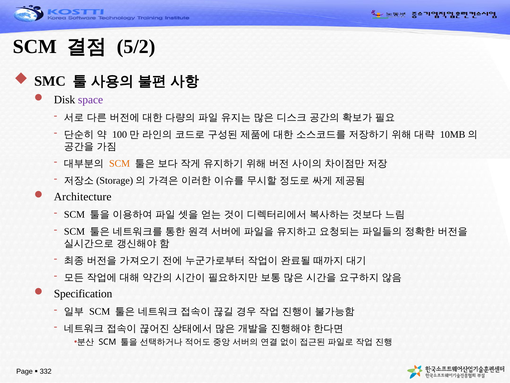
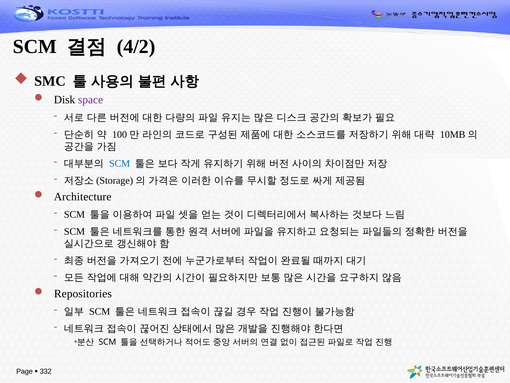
5/2: 5/2 -> 4/2
SCM at (120, 163) colour: orange -> blue
Specification: Specification -> Repositories
